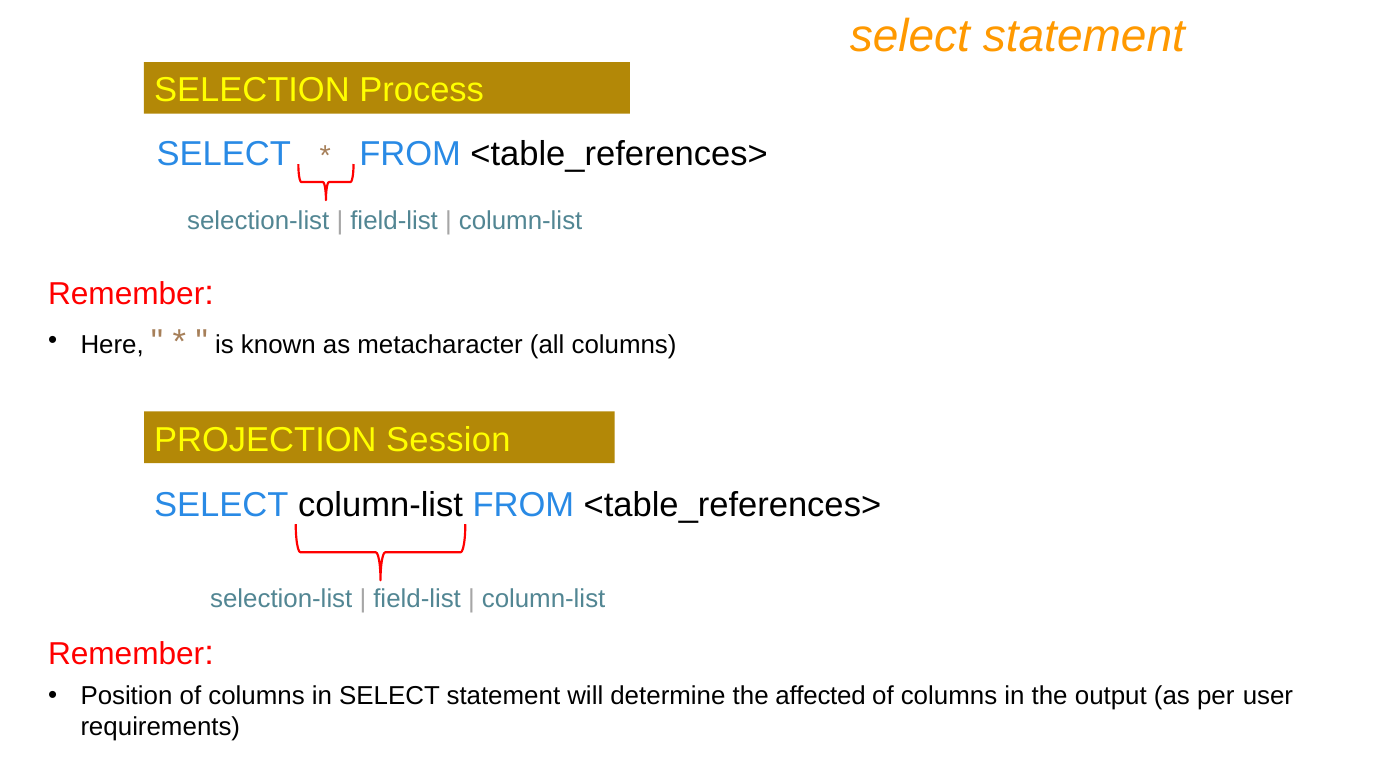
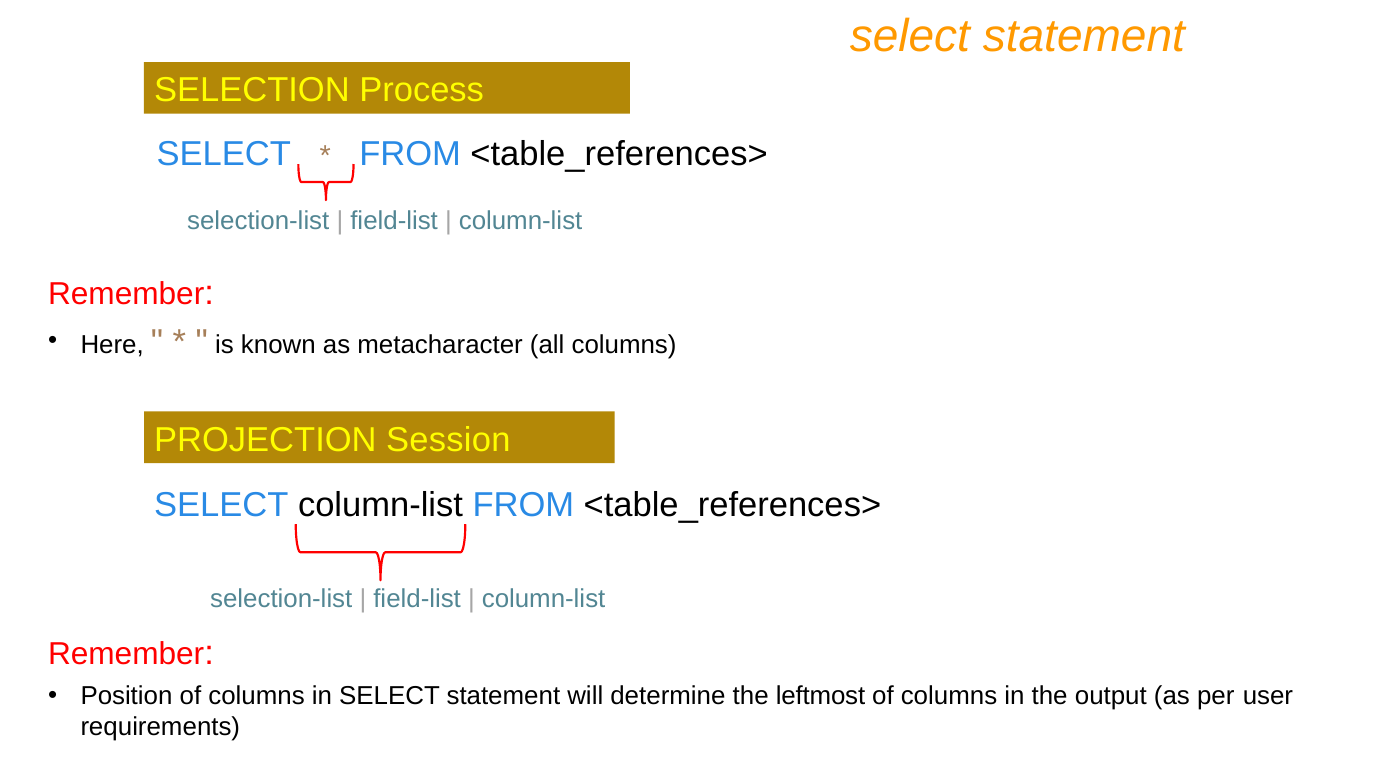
affected: affected -> leftmost
